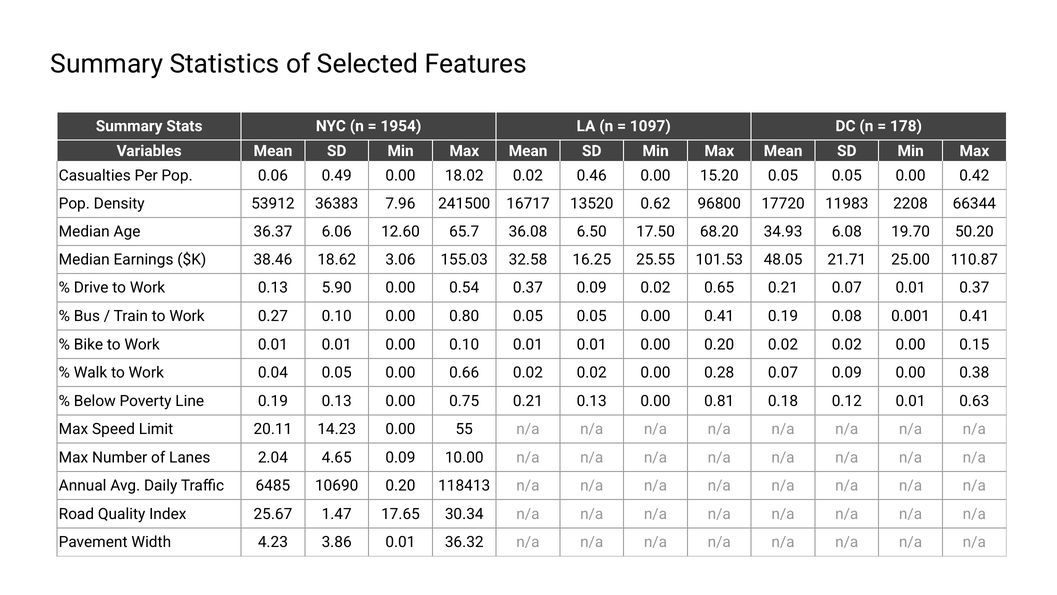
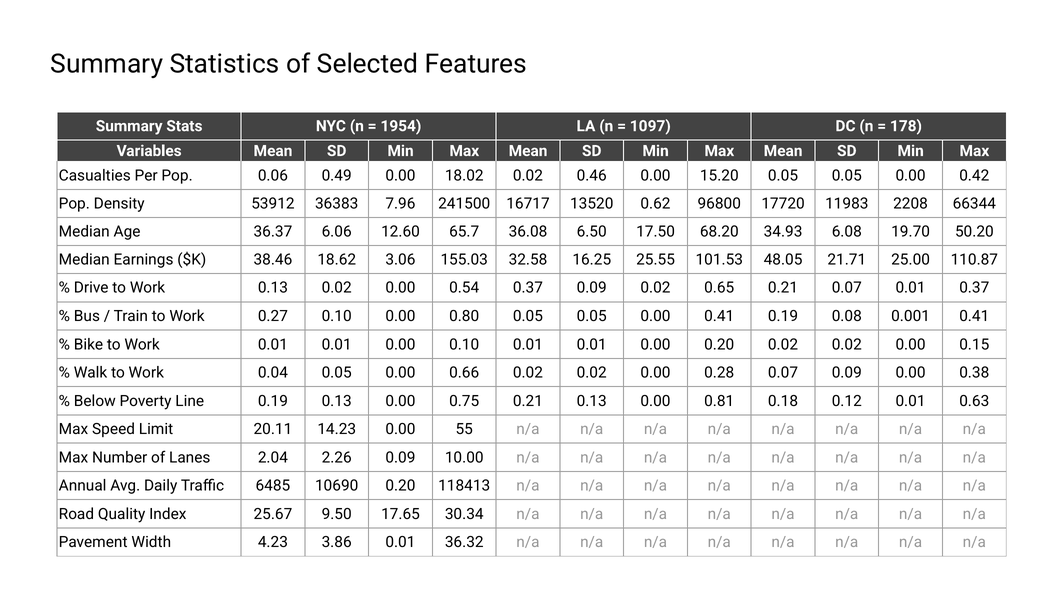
0.13 5.90: 5.90 -> 0.02
4.65: 4.65 -> 2.26
1.47: 1.47 -> 9.50
